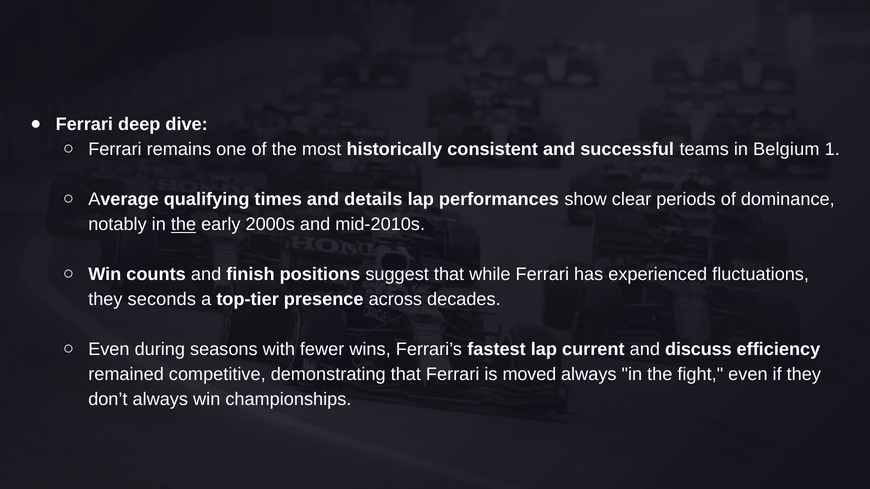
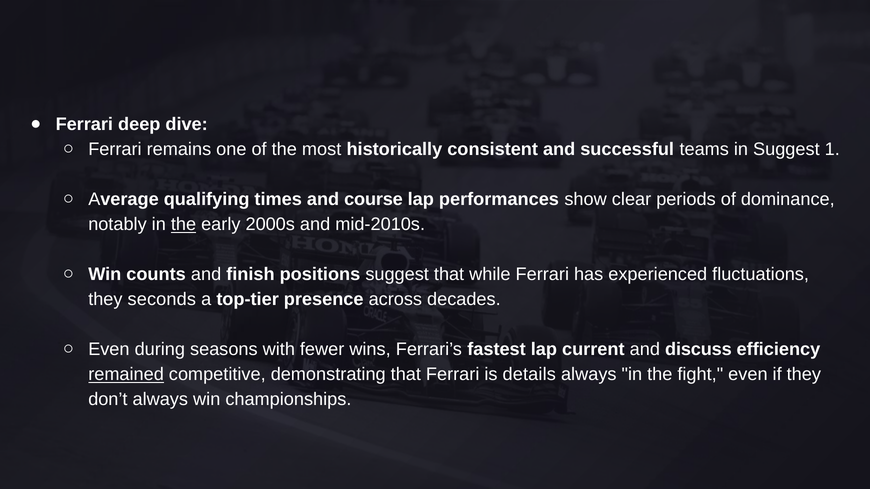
in Belgium: Belgium -> Suggest
details: details -> course
remained underline: none -> present
moved: moved -> details
